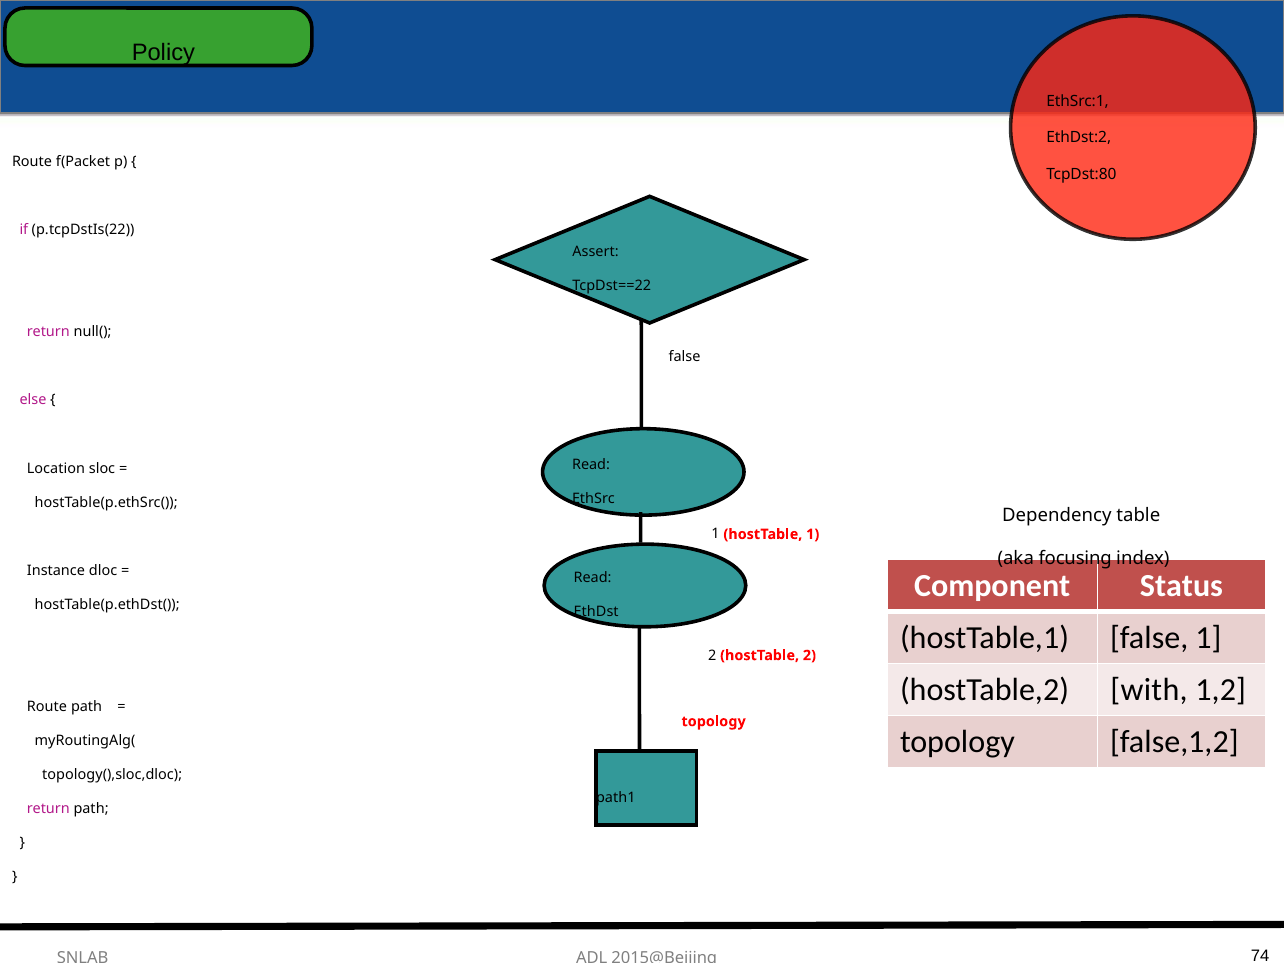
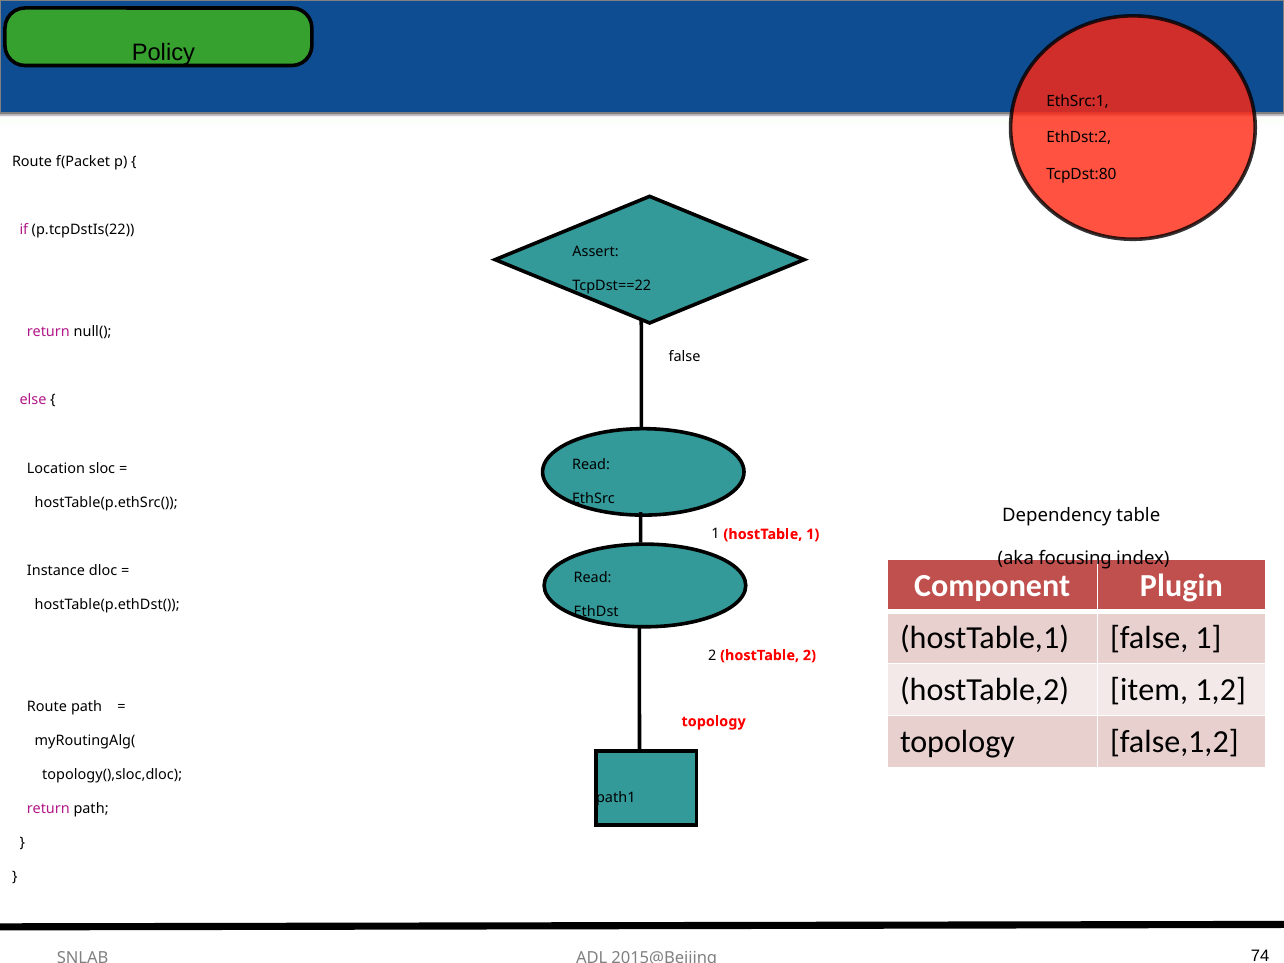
Status: Status -> Plugin
with: with -> item
